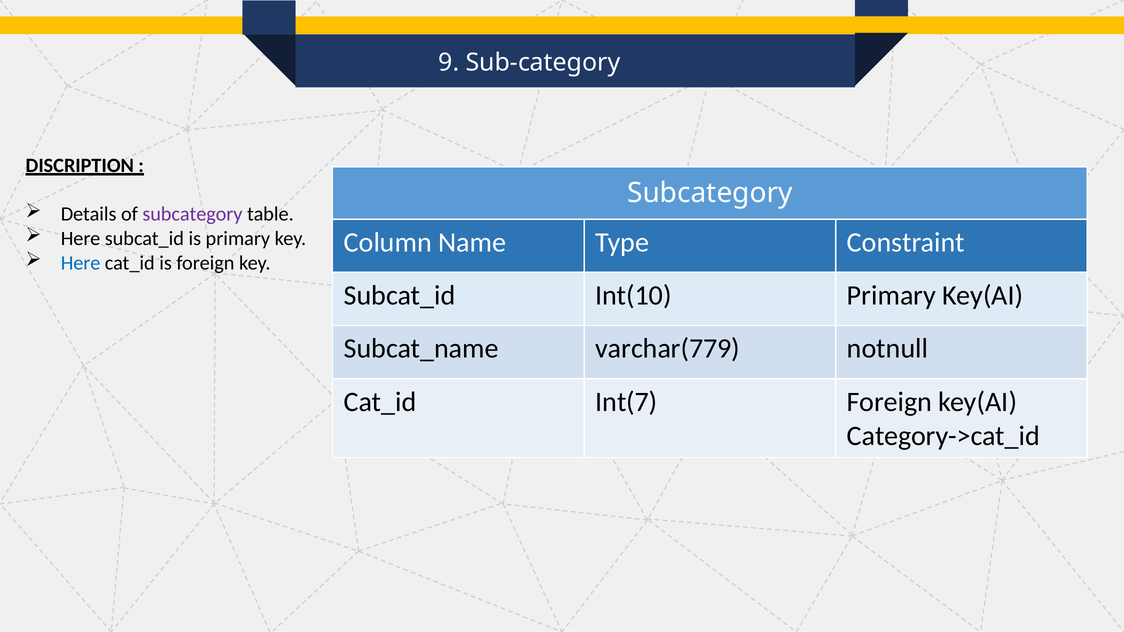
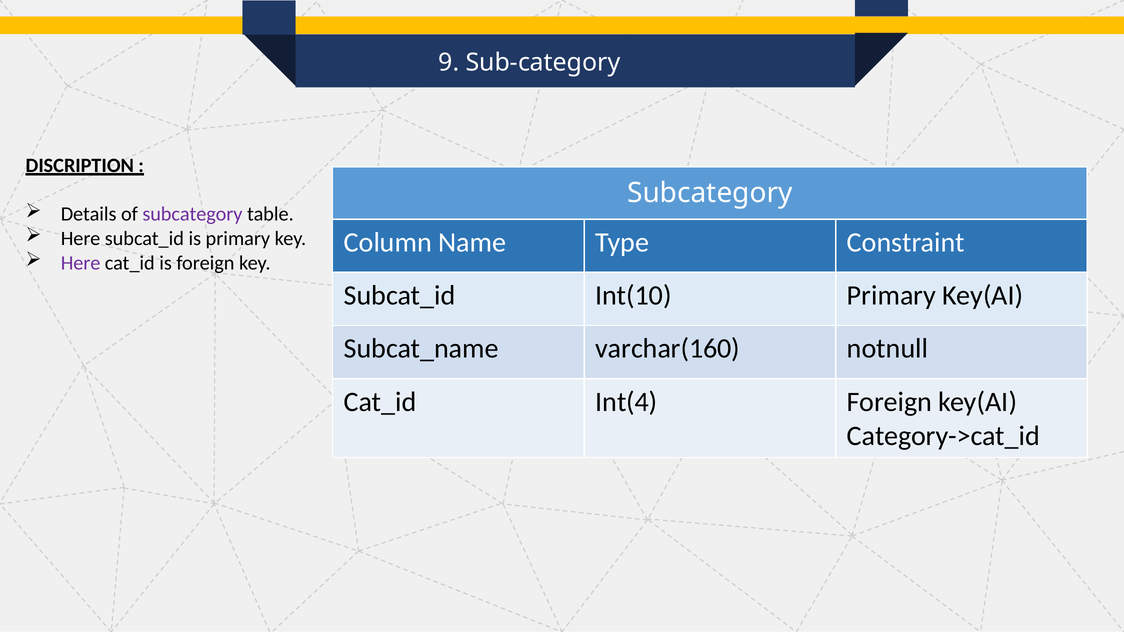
Here at (81, 263) colour: blue -> purple
varchar(779: varchar(779 -> varchar(160
Int(7: Int(7 -> Int(4
